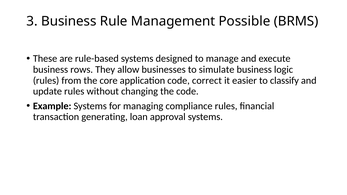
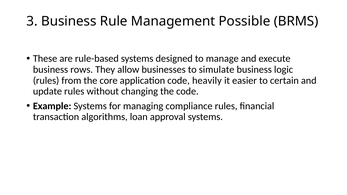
correct: correct -> heavily
classify: classify -> certain
generating: generating -> algorithms
